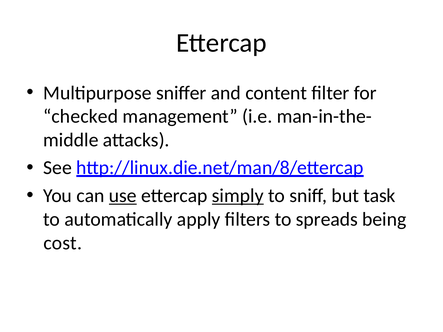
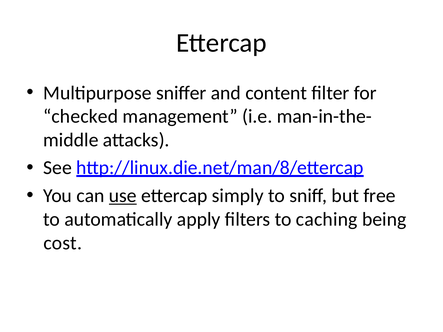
simply underline: present -> none
task: task -> free
spreads: spreads -> caching
